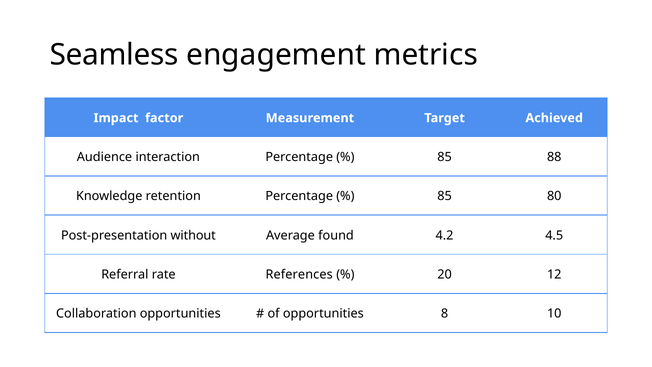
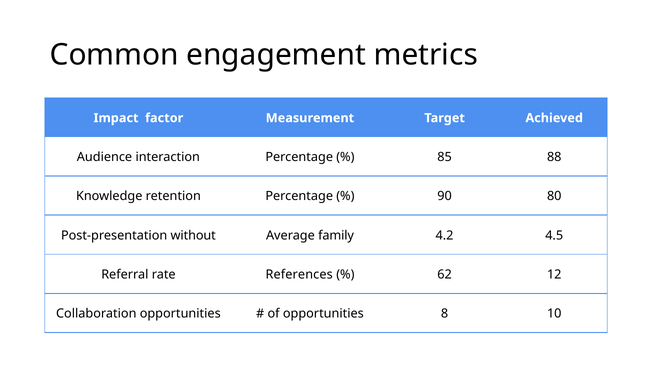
Seamless: Seamless -> Common
85 at (445, 196): 85 -> 90
found: found -> family
20: 20 -> 62
